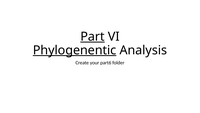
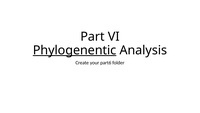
Part underline: present -> none
